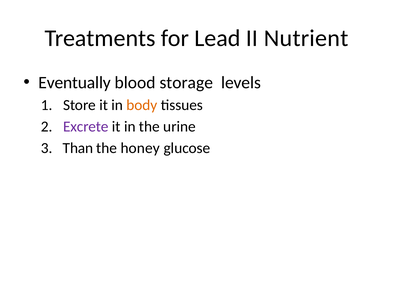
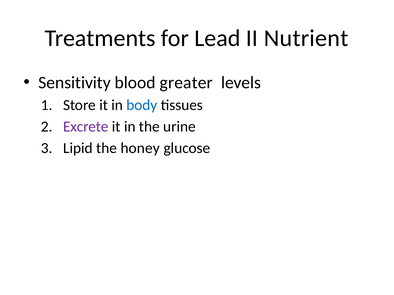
Eventually: Eventually -> Sensitivity
storage: storage -> greater
body colour: orange -> blue
Than: Than -> Lipid
